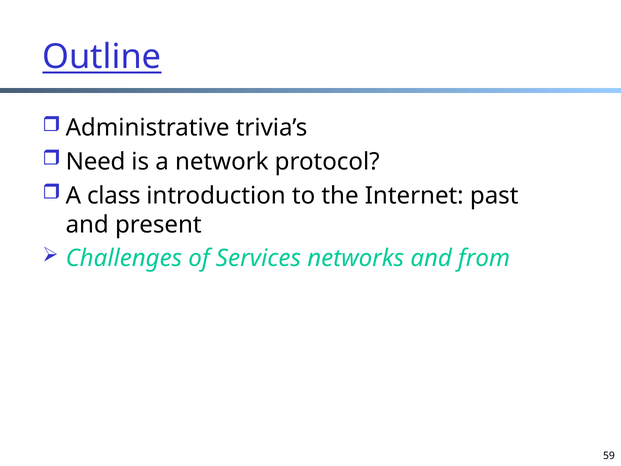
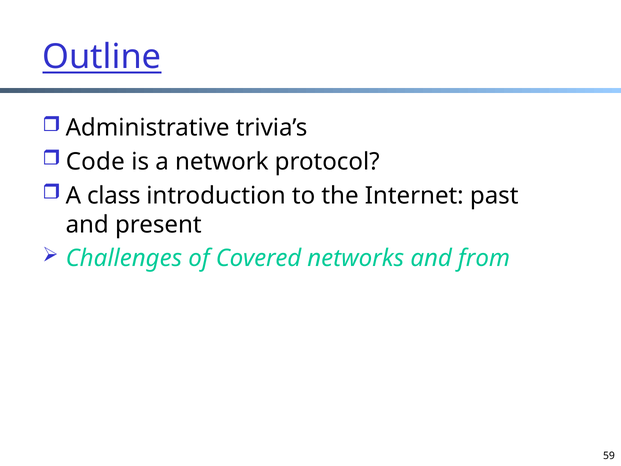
Need: Need -> Code
Services: Services -> Covered
